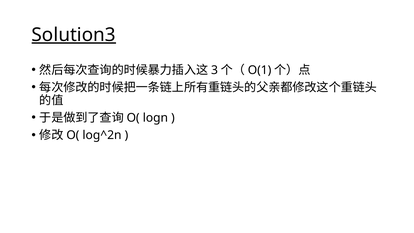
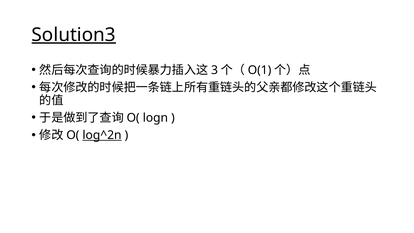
log^2n underline: none -> present
